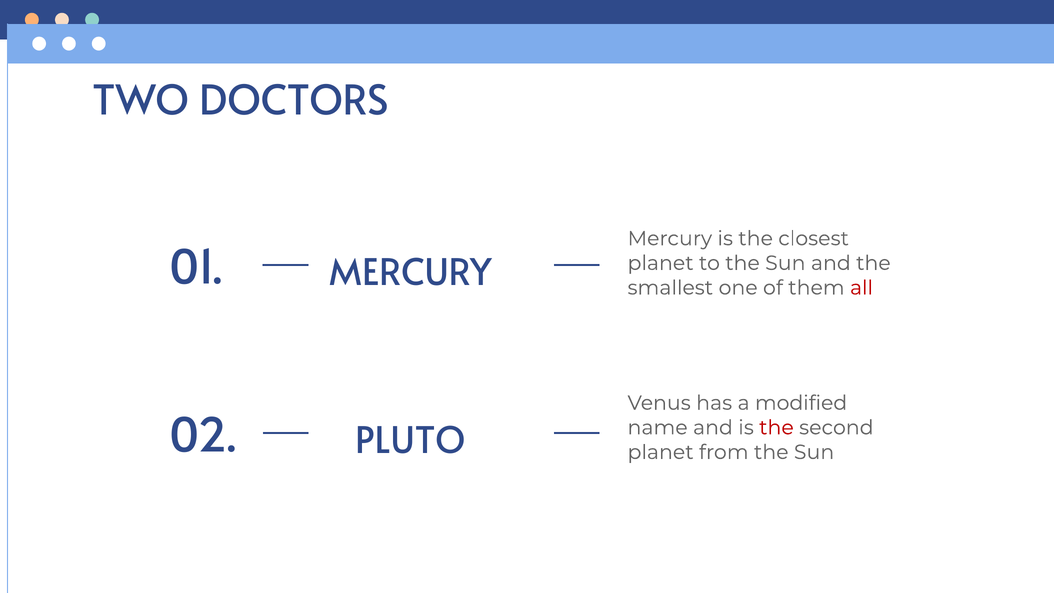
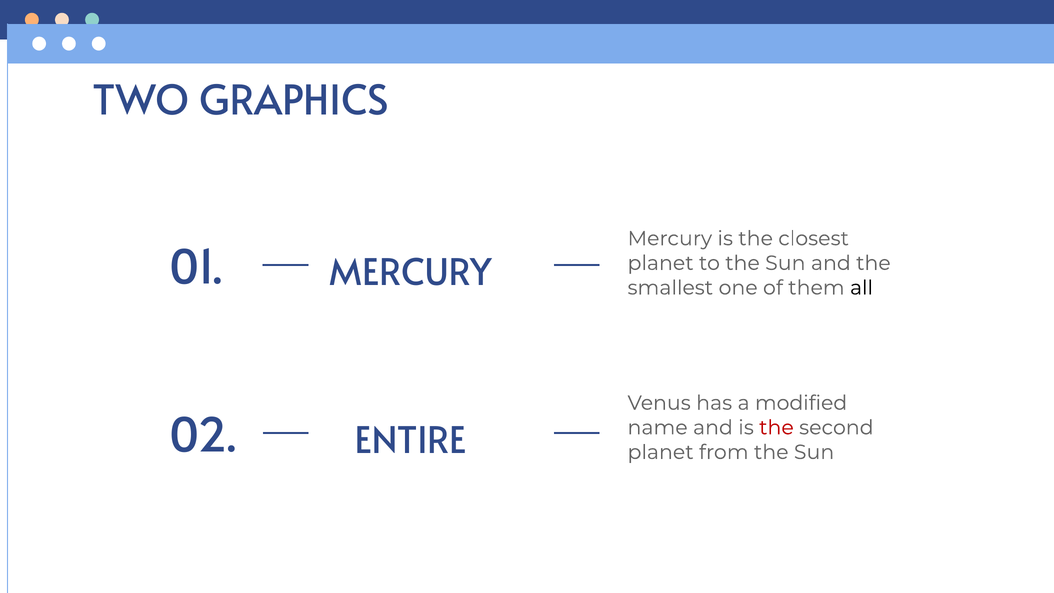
DOCTORS: DOCTORS -> GRAPHICS
all colour: red -> black
PLUTO: PLUTO -> ENTIRE
